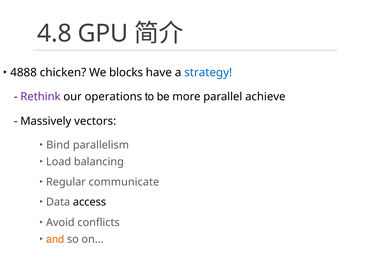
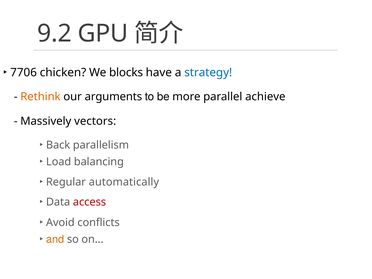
4.8: 4.8 -> 9.2
4888: 4888 -> 7706
Rethink colour: purple -> orange
operations: operations -> arguments
Bind: Bind -> Back
communicate: communicate -> automatically
access colour: black -> red
